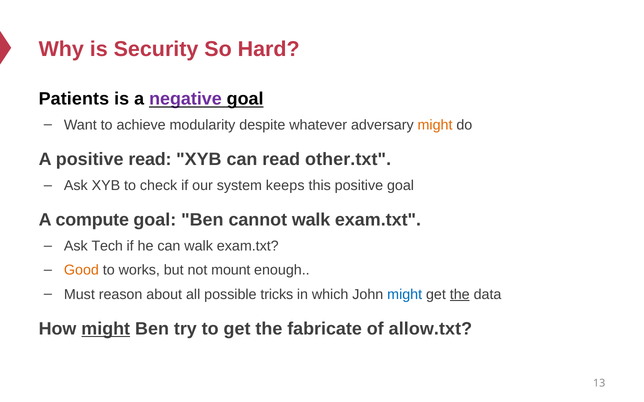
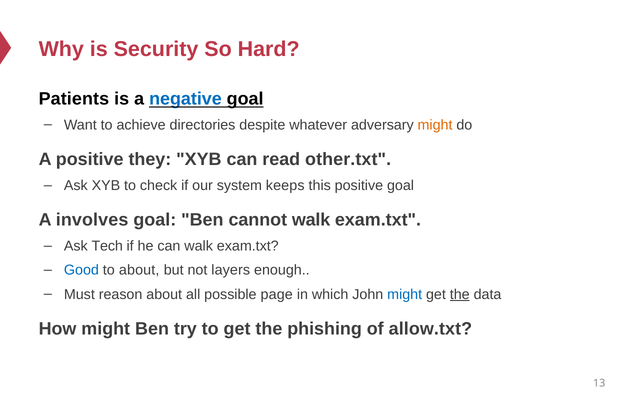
negative colour: purple -> blue
modularity: modularity -> directories
positive read: read -> they
compute: compute -> involves
Good colour: orange -> blue
to works: works -> about
mount: mount -> layers
tricks: tricks -> page
might at (106, 329) underline: present -> none
fabricate: fabricate -> phishing
